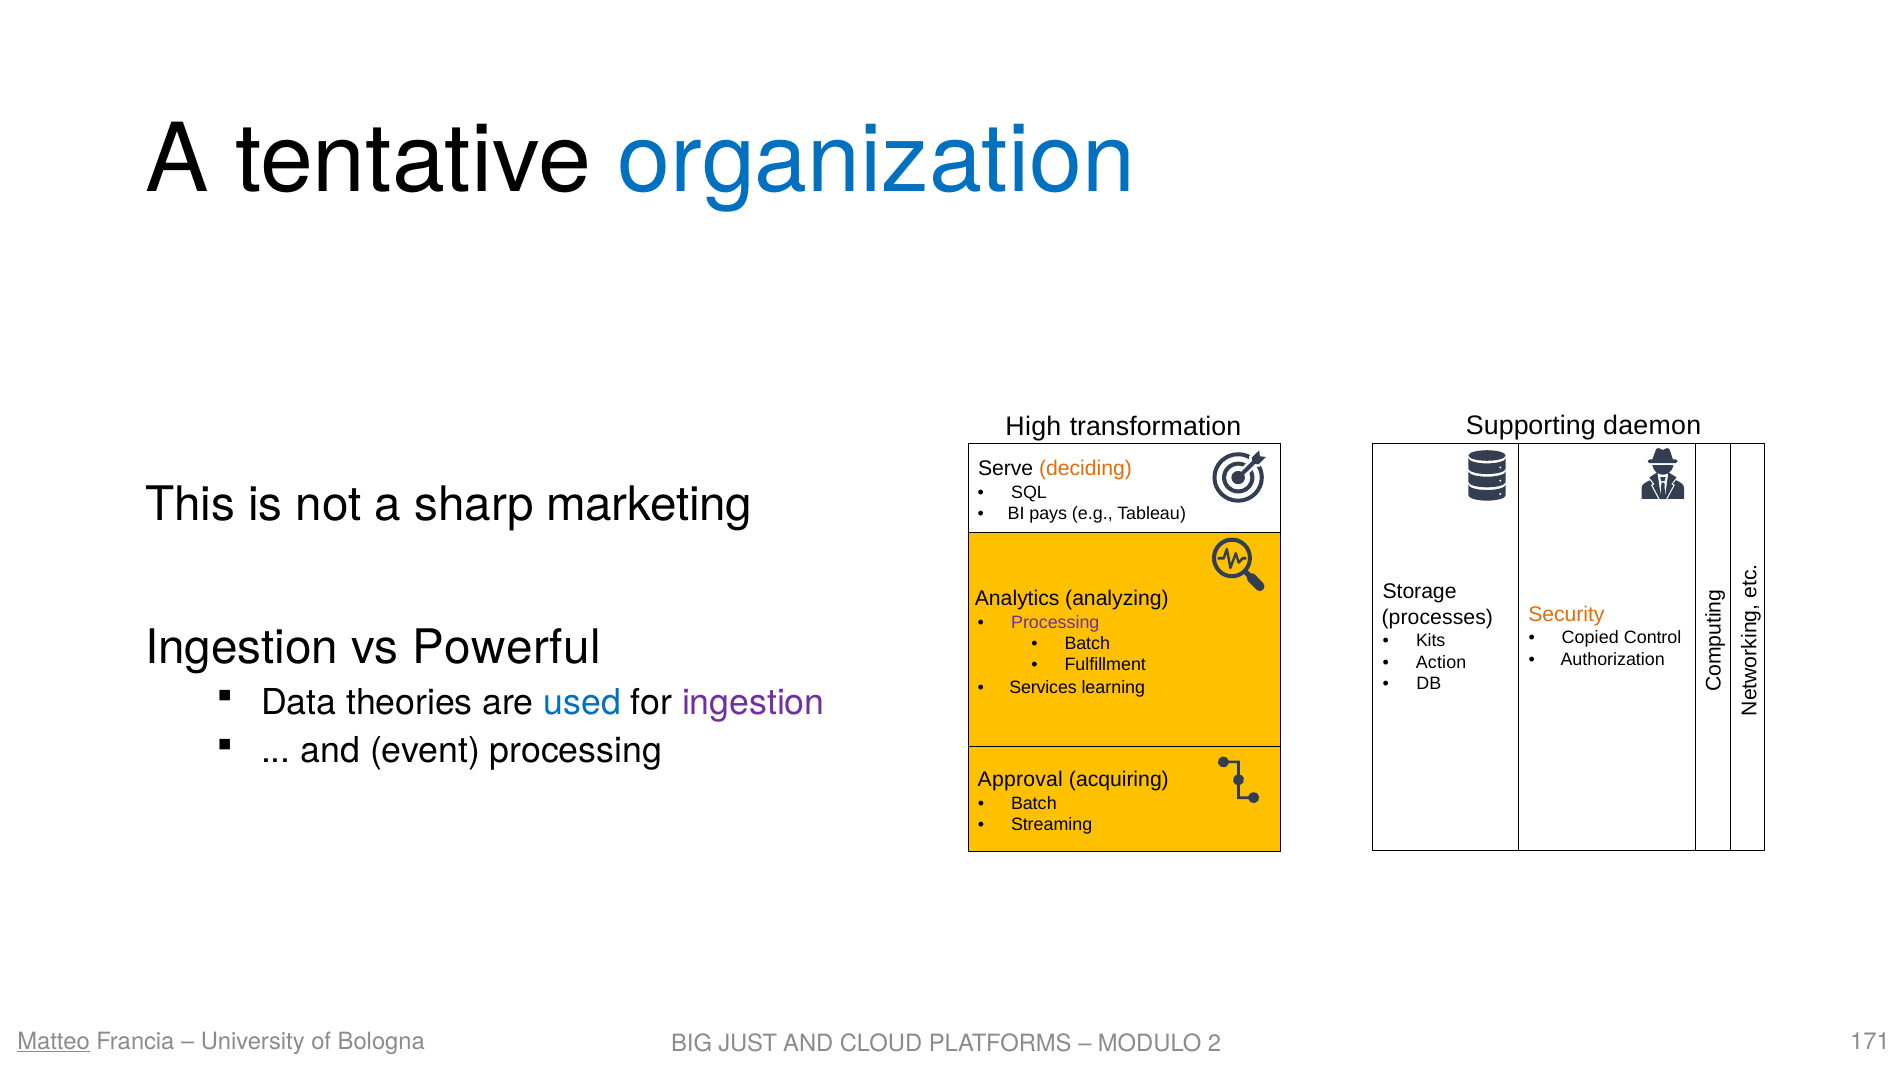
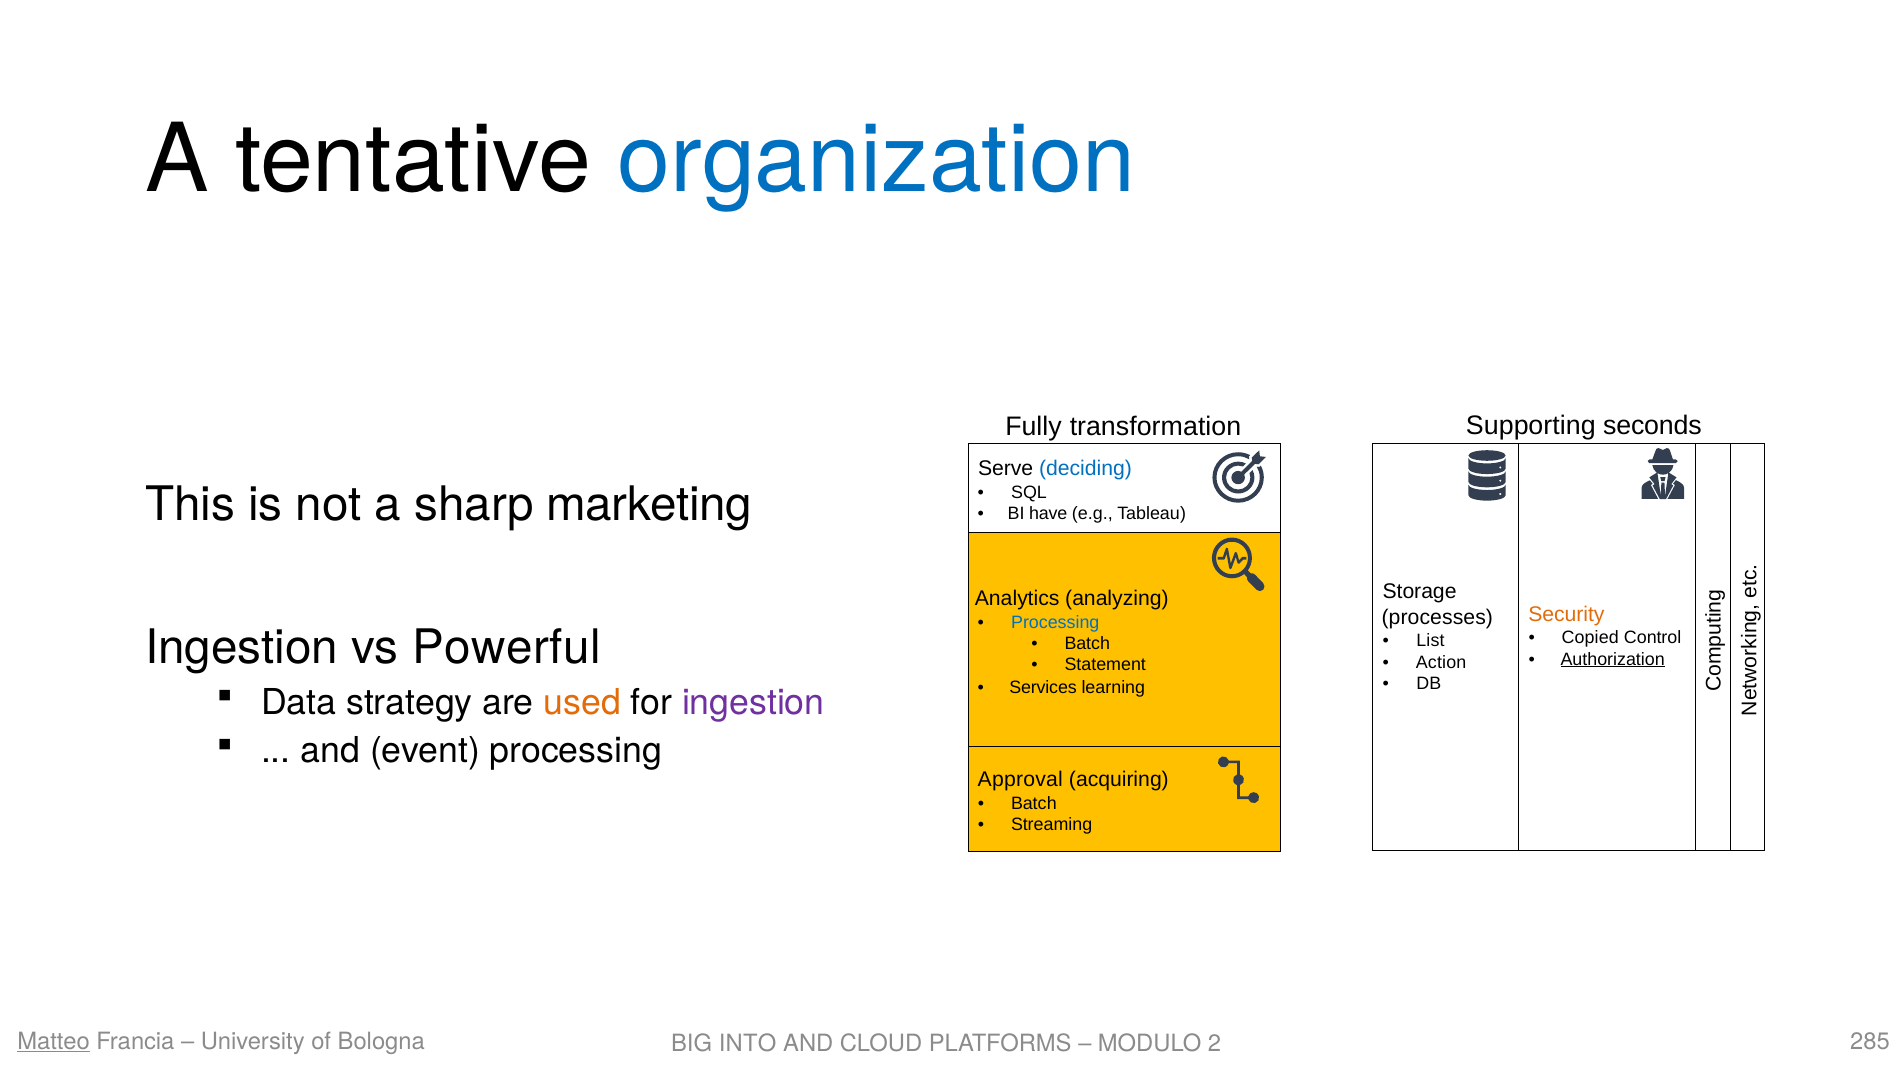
daemon: daemon -> seconds
High: High -> Fully
deciding colour: orange -> blue
pays: pays -> have
Processing at (1055, 622) colour: purple -> blue
Kits: Kits -> List
Authorization underline: none -> present
Fulfillment: Fulfillment -> Statement
theories: theories -> strategy
used colour: blue -> orange
171: 171 -> 285
JUST: JUST -> INTO
